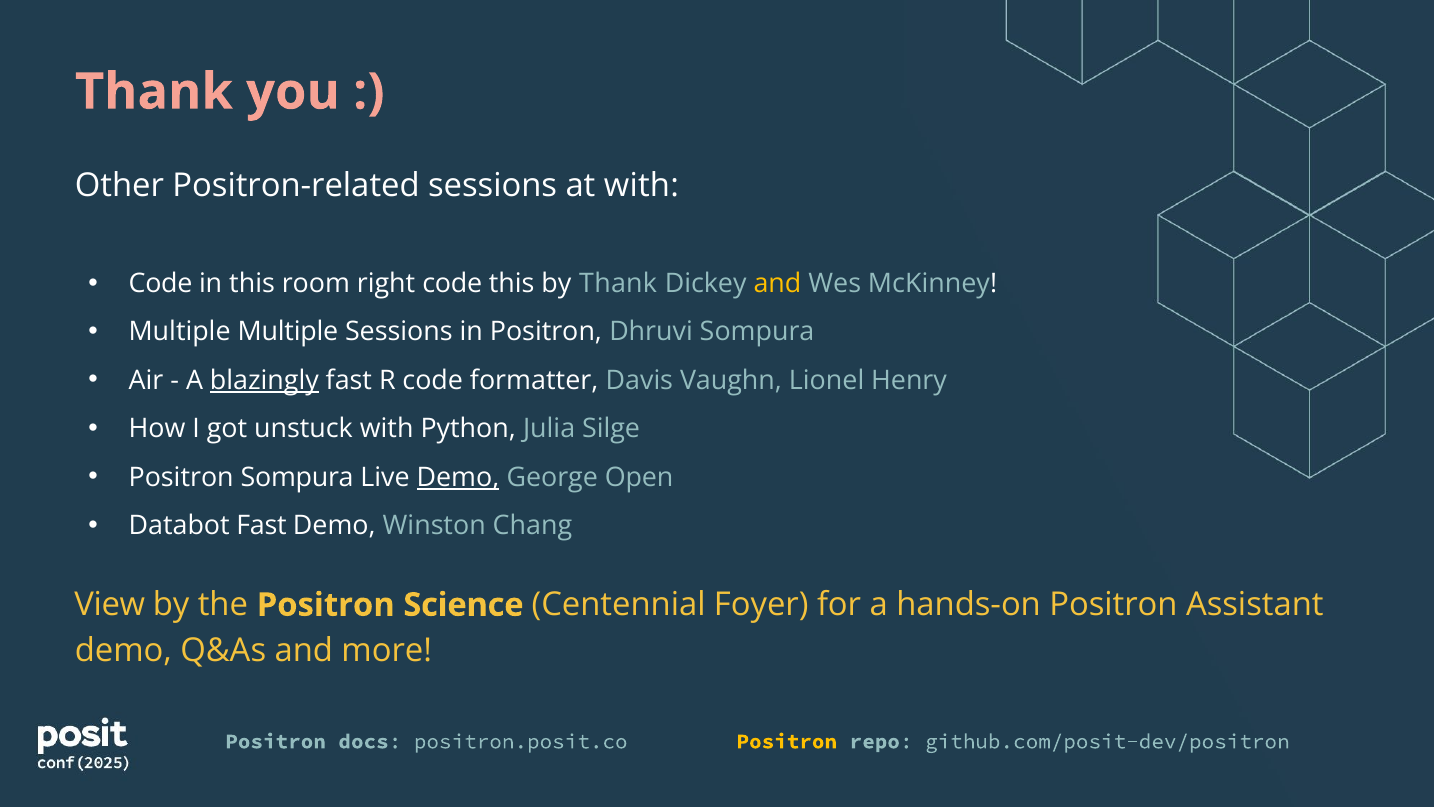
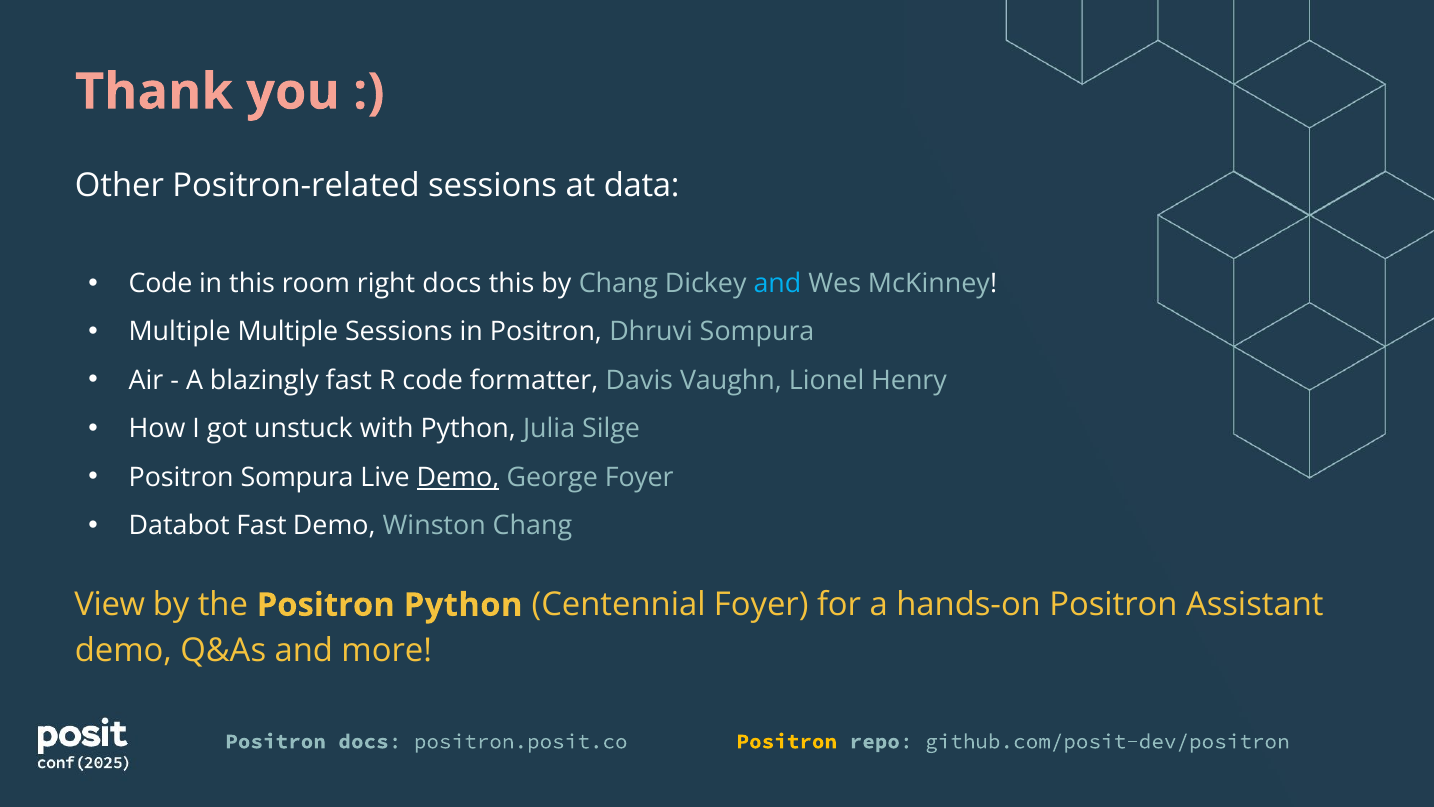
at with: with -> data
right code: code -> docs
by Thank: Thank -> Chang
and at (777, 283) colour: yellow -> light blue
blazingly underline: present -> none
George Open: Open -> Foyer
Positron Science: Science -> Python
